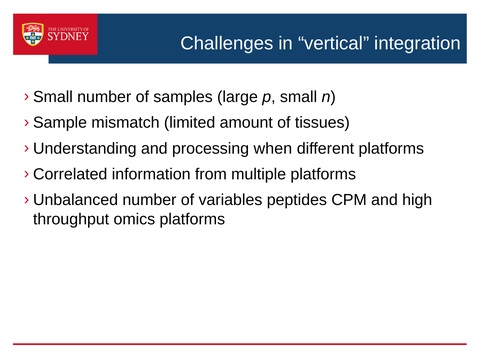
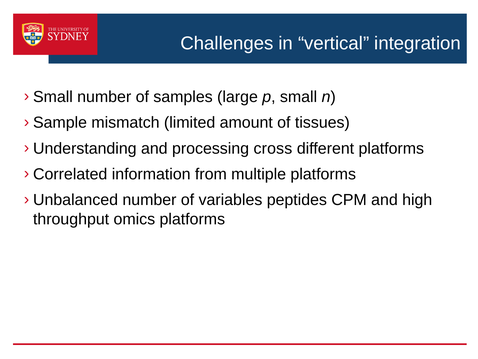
when: when -> cross
